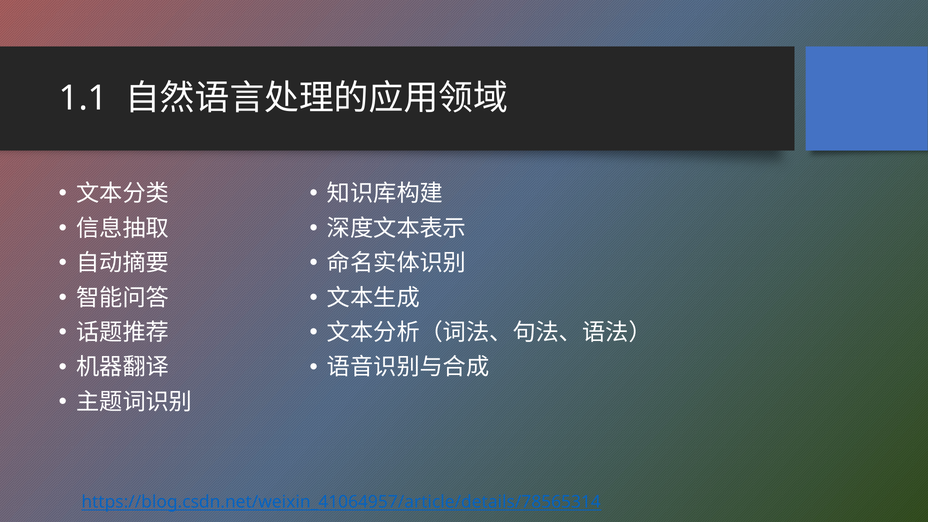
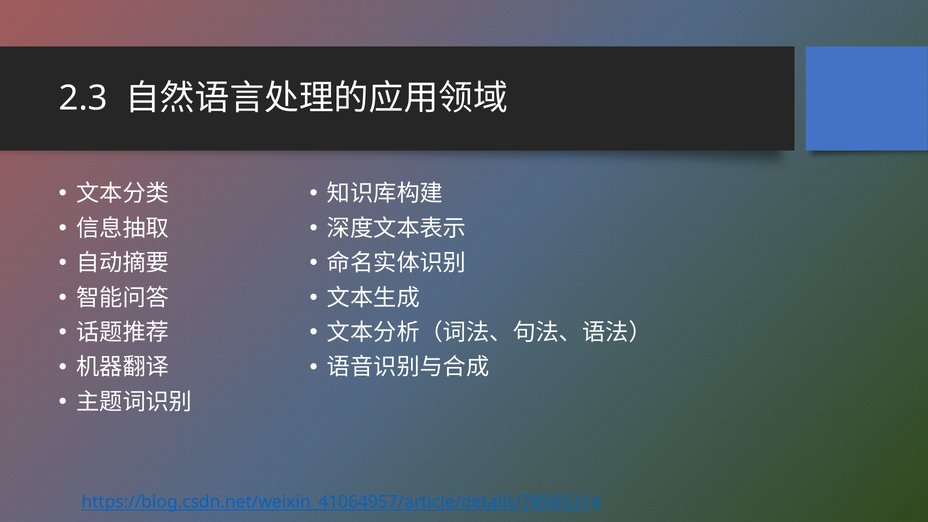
1.1: 1.1 -> 2.3
